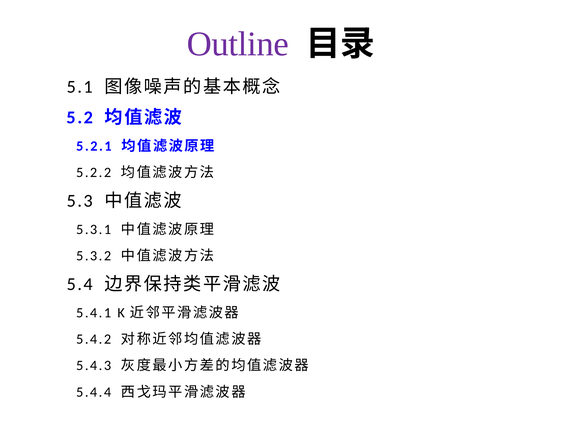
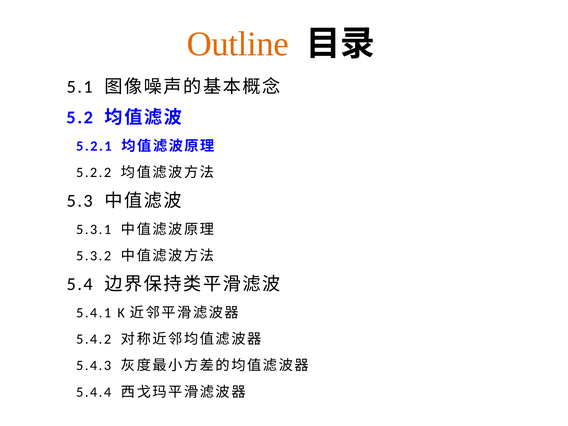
Outline colour: purple -> orange
